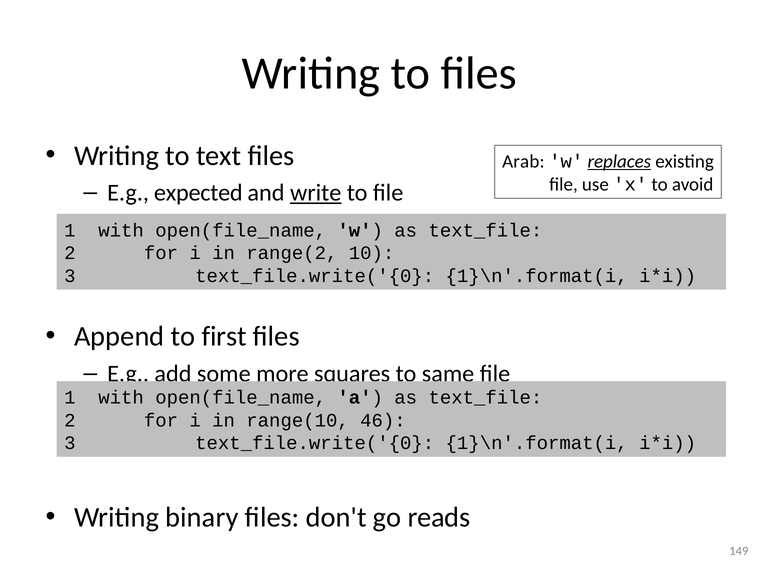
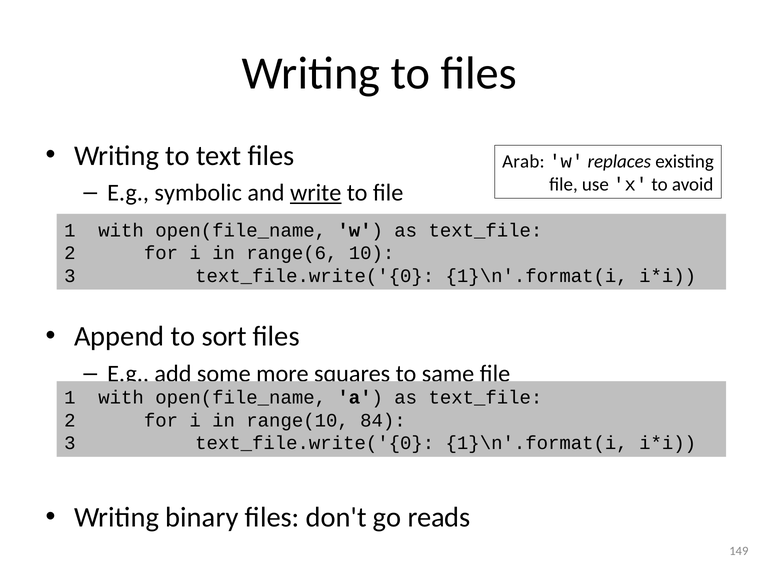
replaces underline: present -> none
expected: expected -> symbolic
range(2: range(2 -> range(6
first: first -> sort
46: 46 -> 84
